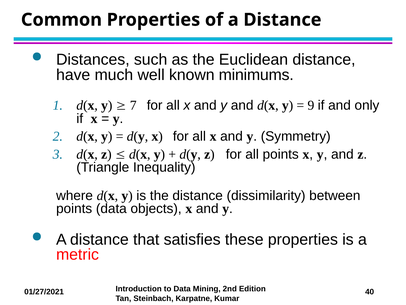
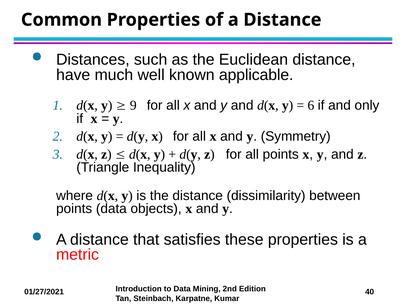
minimums: minimums -> applicable
7: 7 -> 9
9: 9 -> 6
